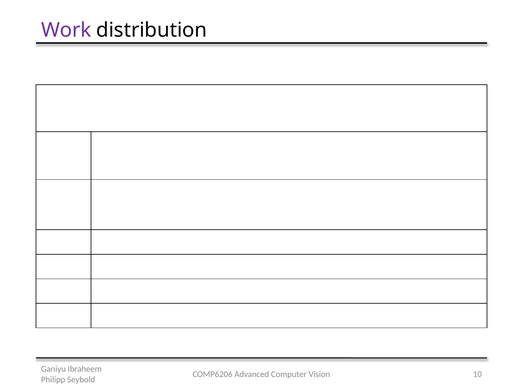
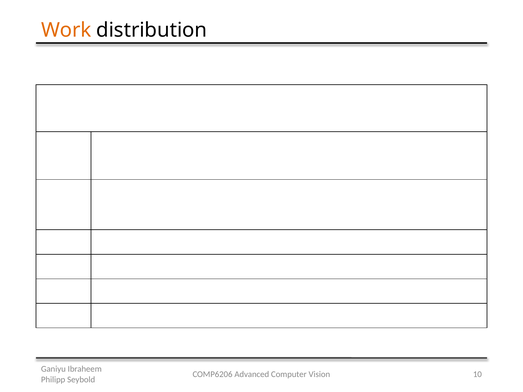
Work colour: purple -> orange
